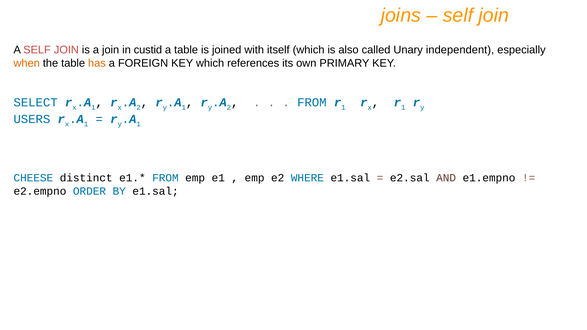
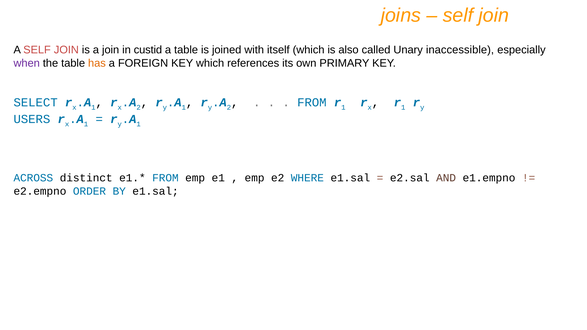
independent: independent -> inaccessible
when colour: orange -> purple
CHEESE: CHEESE -> ACROSS
